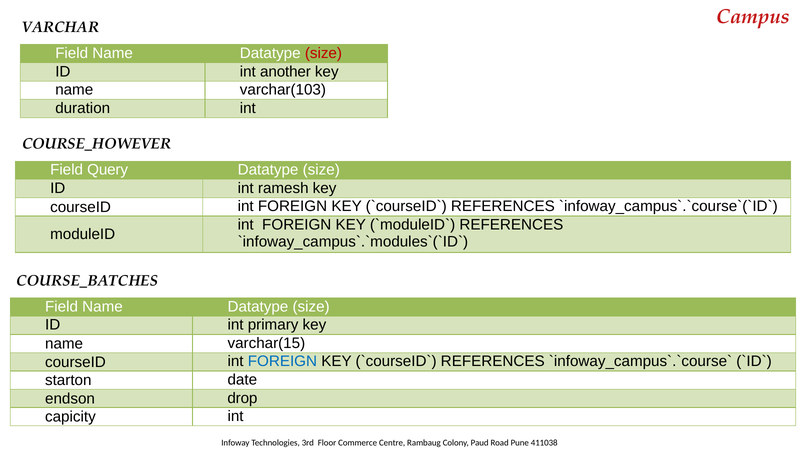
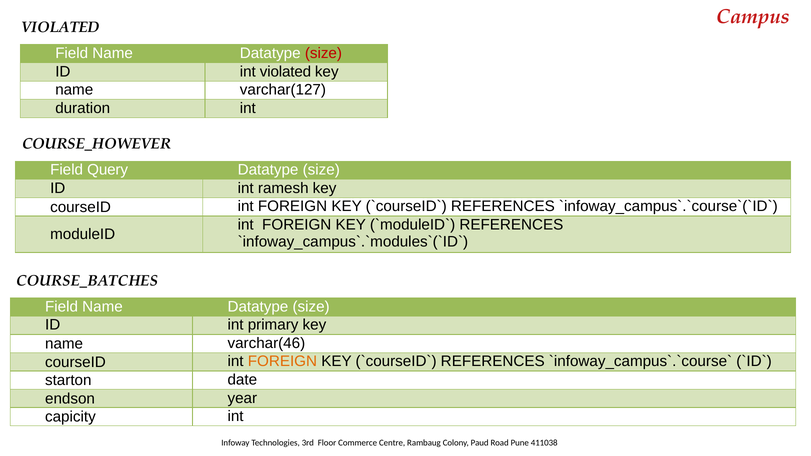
VARCHAR at (60, 27): VARCHAR -> VIOLATED
int another: another -> violated
varchar(103: varchar(103 -> varchar(127
varchar(15: varchar(15 -> varchar(46
FOREIGN at (282, 362) colour: blue -> orange
drop: drop -> year
